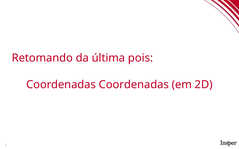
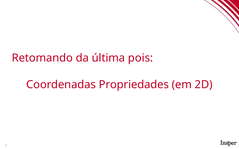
Coordenadas Coordenadas: Coordenadas -> Propriedades
